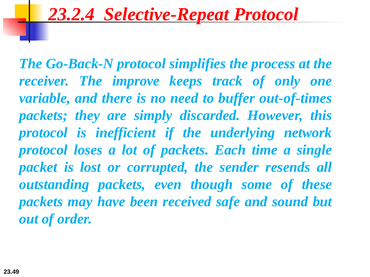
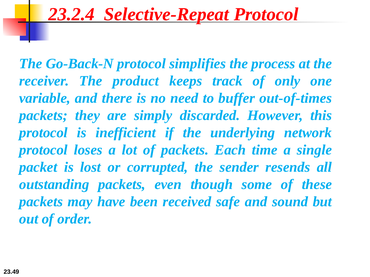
improve: improve -> product
